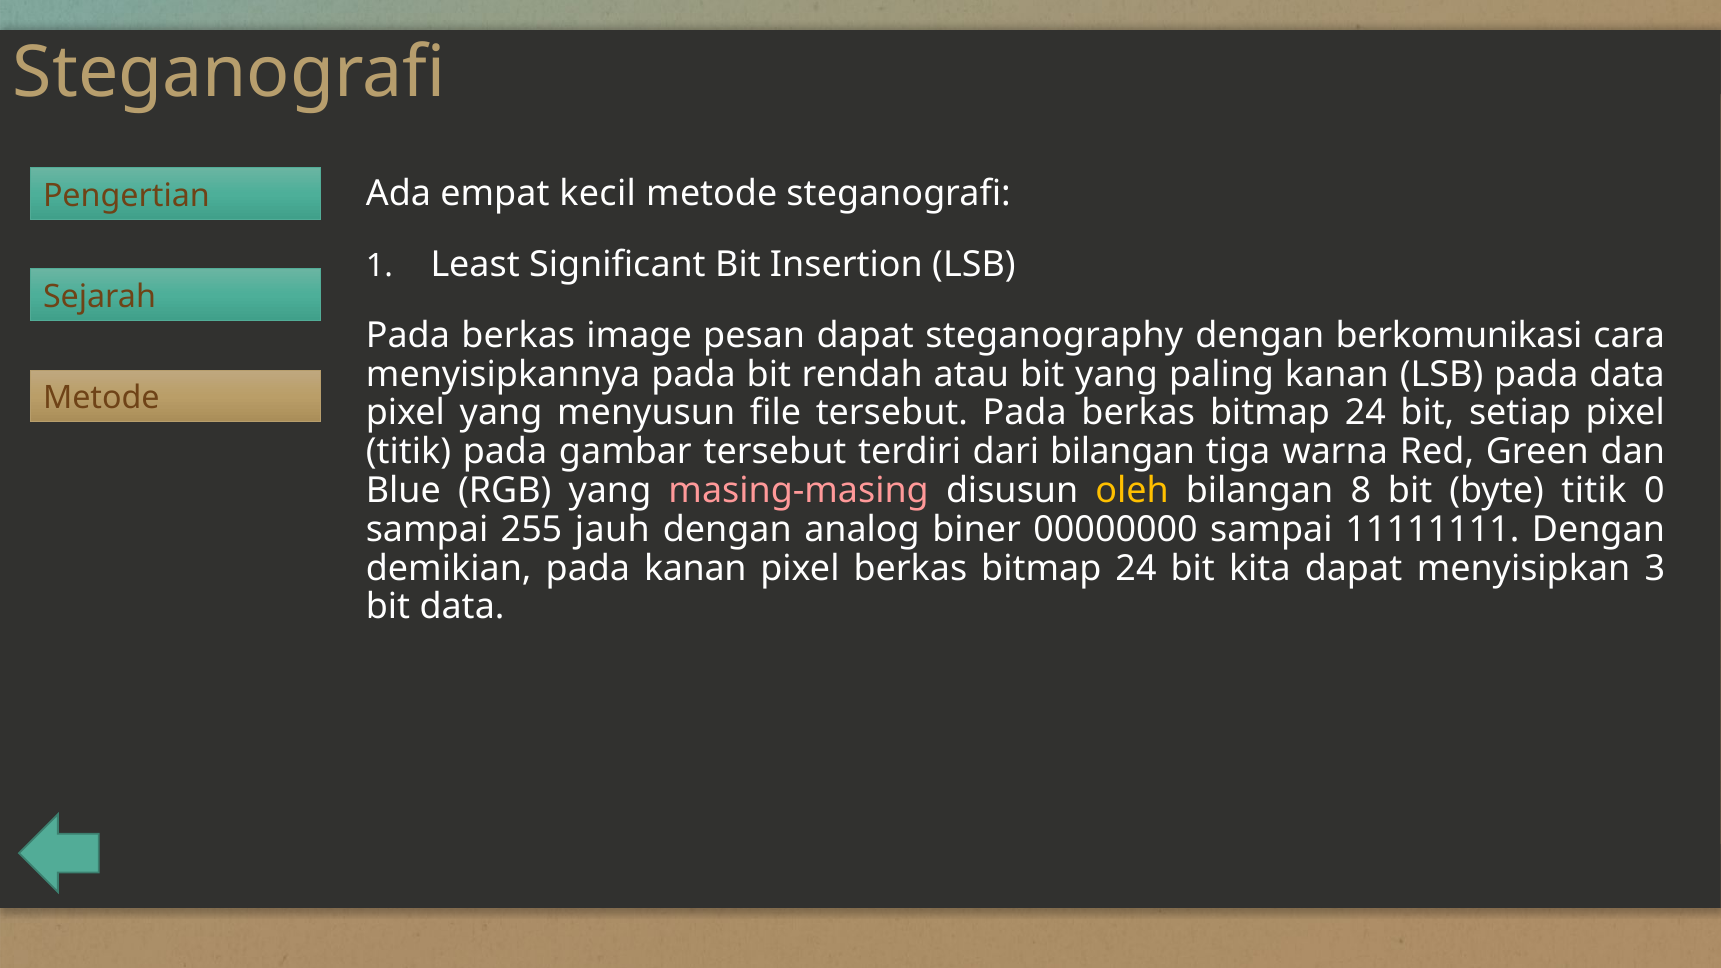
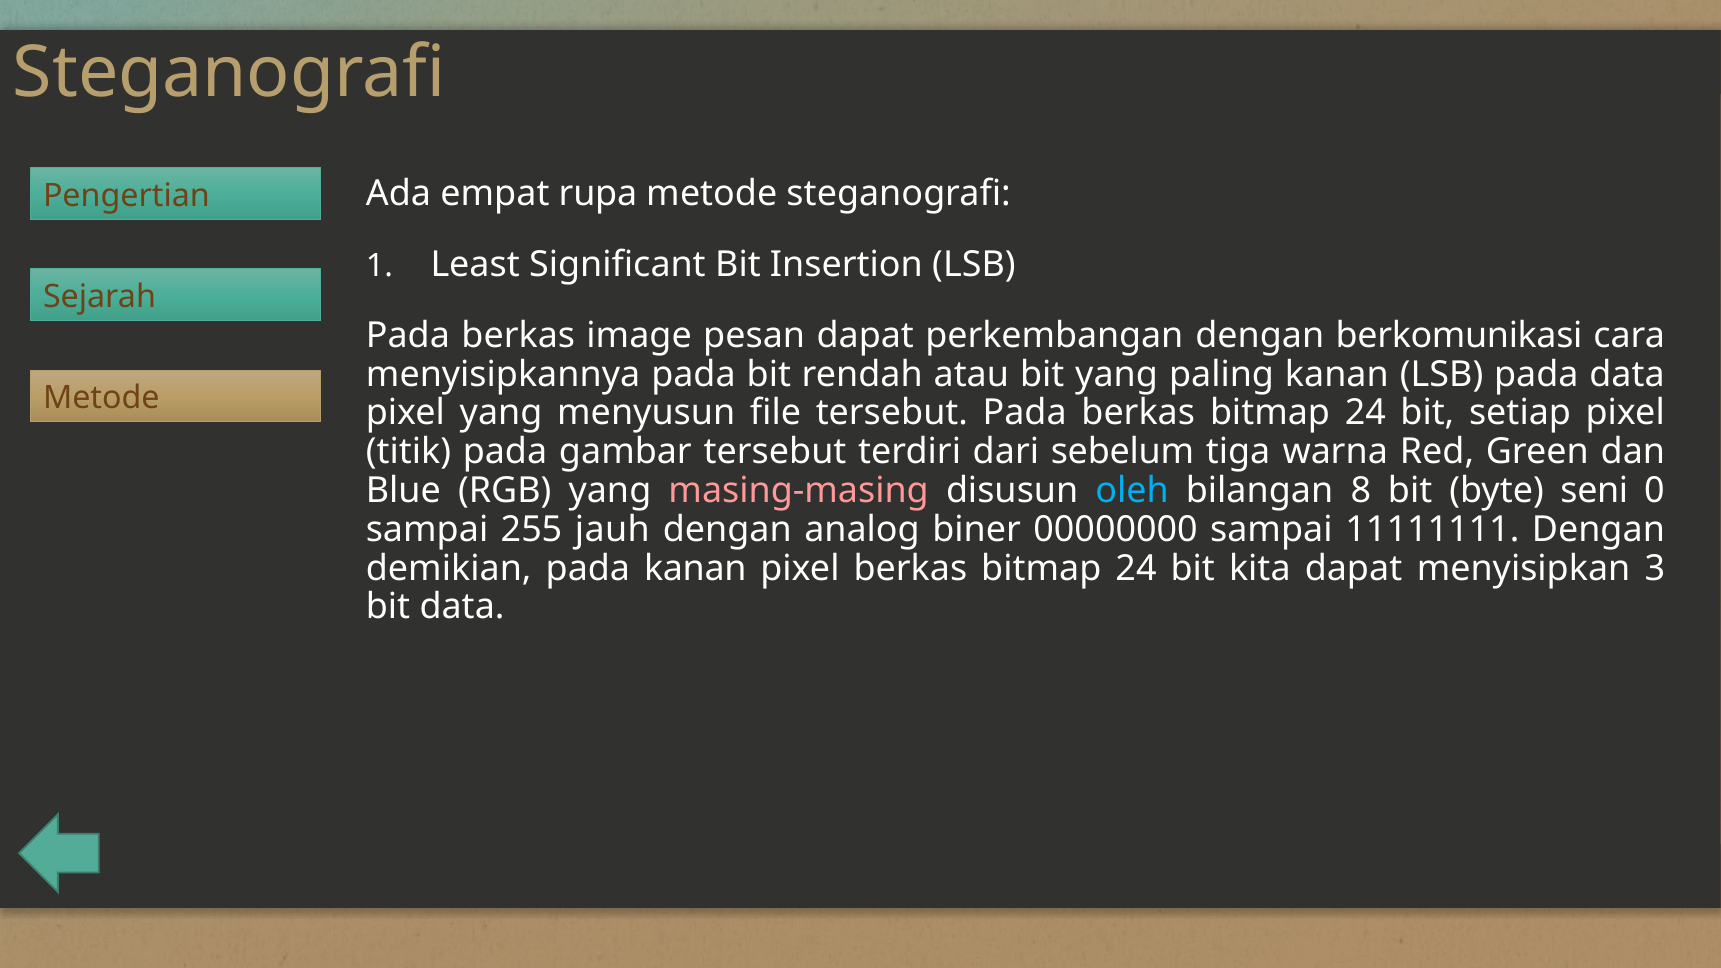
kecil: kecil -> rupa
steganography: steganography -> perkembangan
dari bilangan: bilangan -> sebelum
oleh colour: yellow -> light blue
byte titik: titik -> seni
